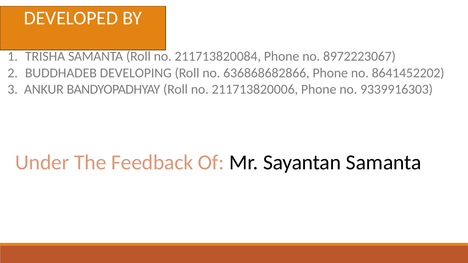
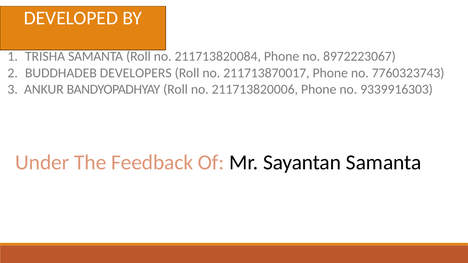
DEVELOPING: DEVELOPING -> DEVELOPERS
636868682866: 636868682866 -> 211713870017
8641452202: 8641452202 -> 7760323743
